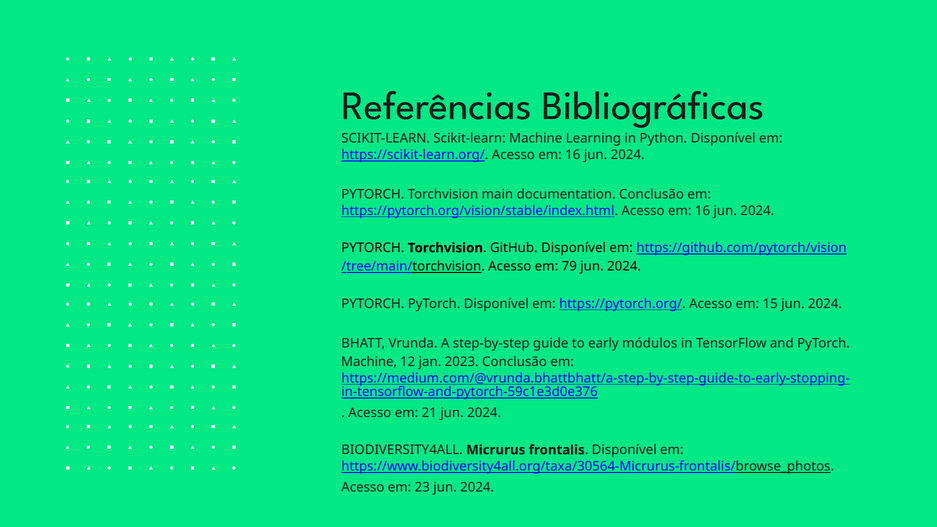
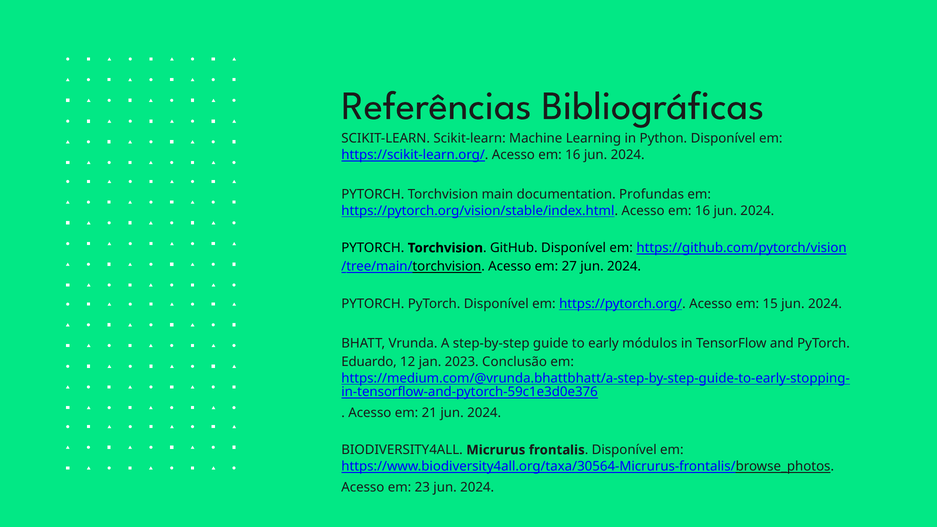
documentation Conclusão: Conclusão -> Profundas
79: 79 -> 27
Machine at (369, 362): Machine -> Eduardo
